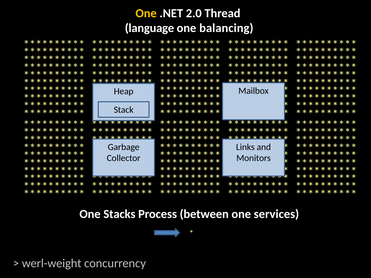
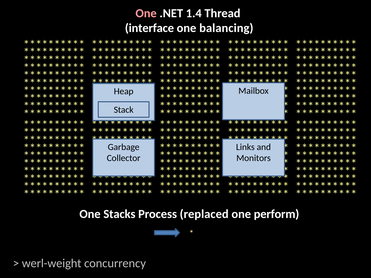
One at (146, 13) colour: yellow -> pink
2.0: 2.0 -> 1.4
language: language -> interface
between: between -> replaced
services: services -> perform
